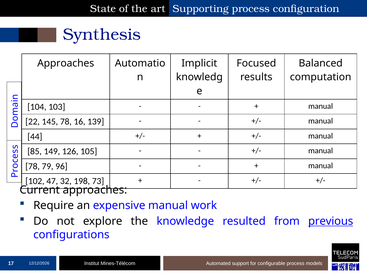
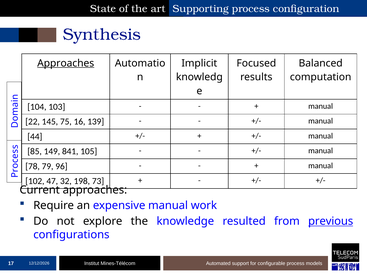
Approaches at (66, 63) underline: none -> present
145 78: 78 -> 75
126: 126 -> 841
